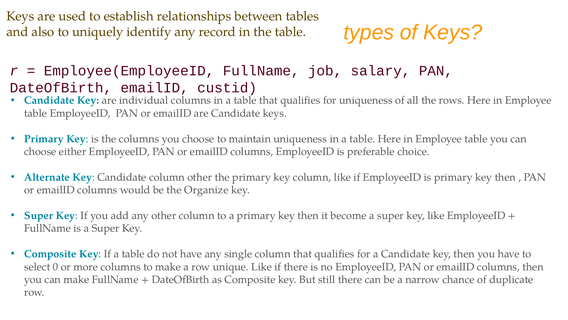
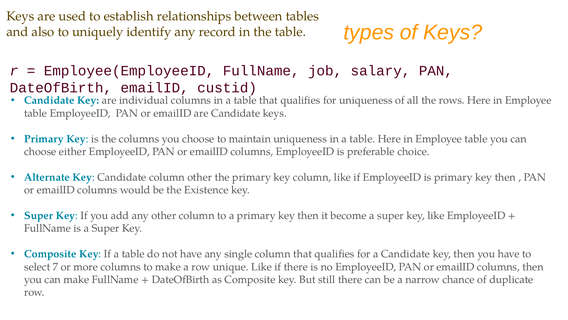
Organize: Organize -> Existence
0: 0 -> 7
